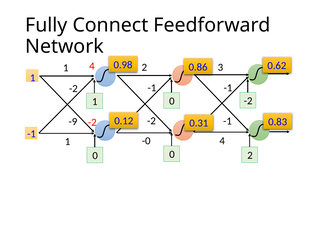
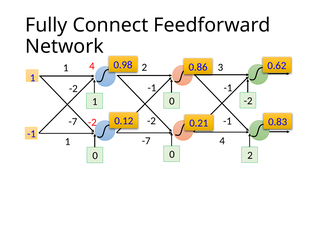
-9 at (73, 122): -9 -> -7
0.31: 0.31 -> 0.21
-0 at (146, 141): -0 -> -7
